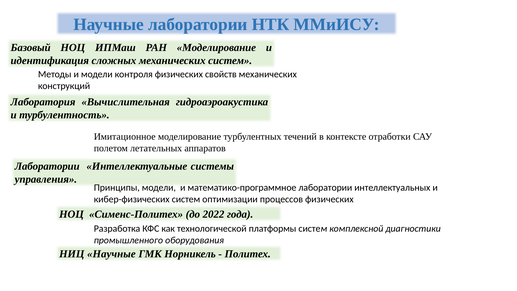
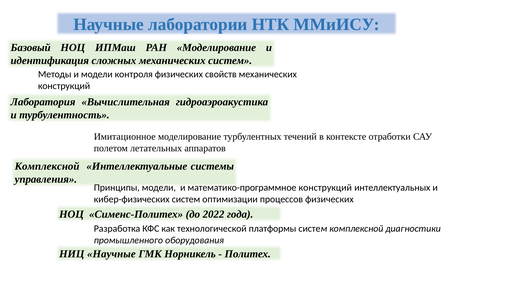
Лаборатории at (47, 166): Лаборатории -> Комплексной
математико-программное лаборатории: лаборатории -> конструкций
